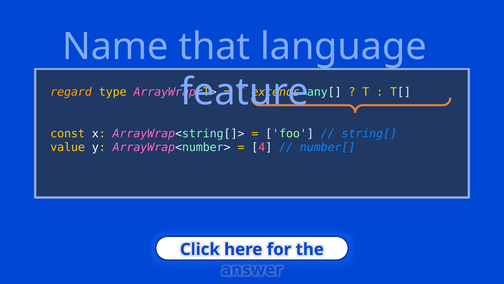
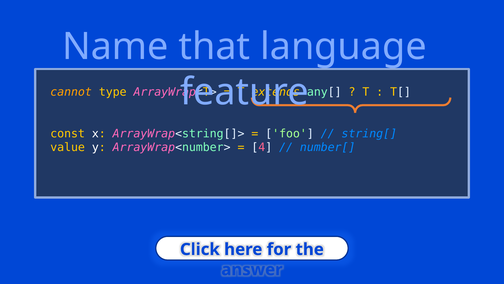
regard: regard -> cannot
